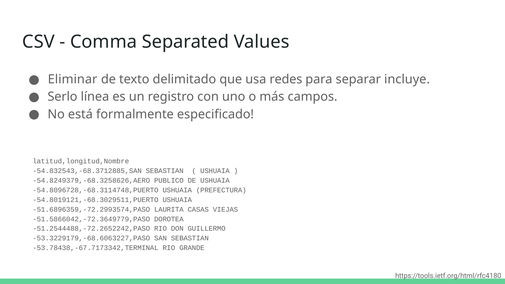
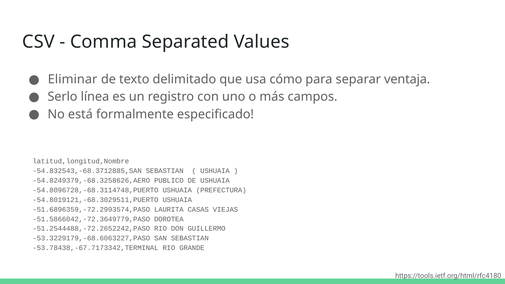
redes: redes -> cómo
incluye: incluye -> ventaja
